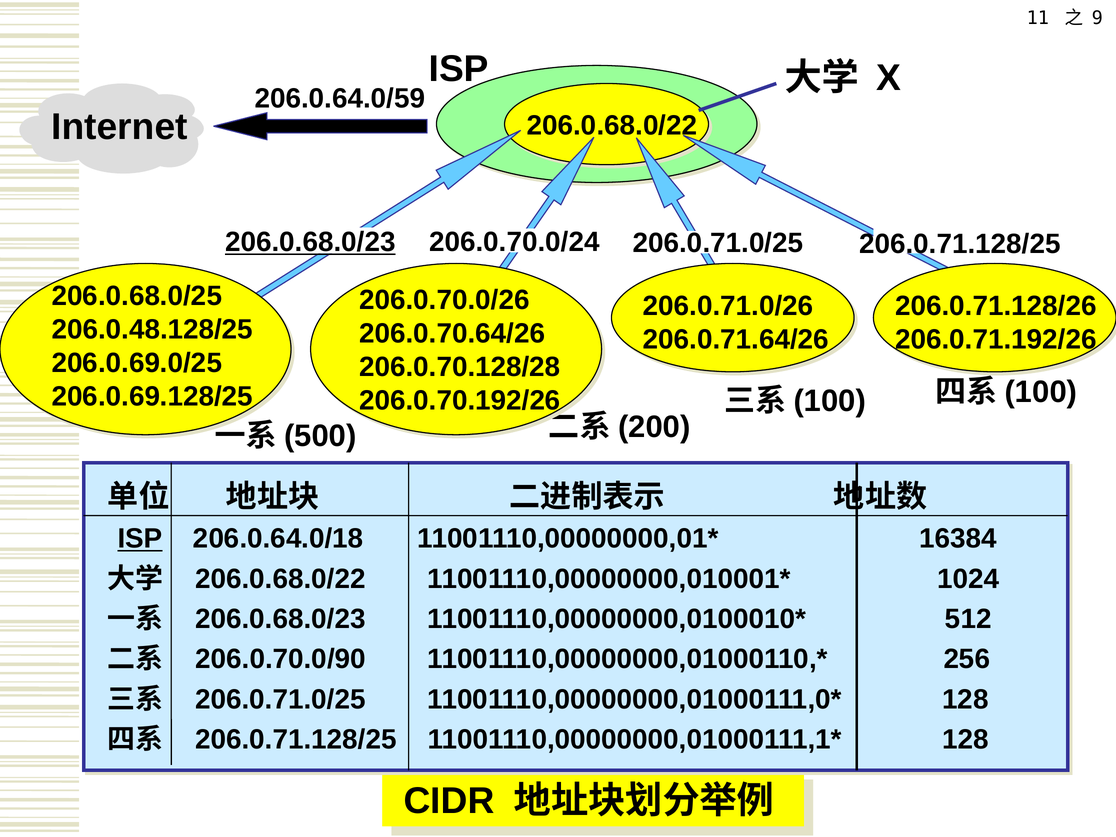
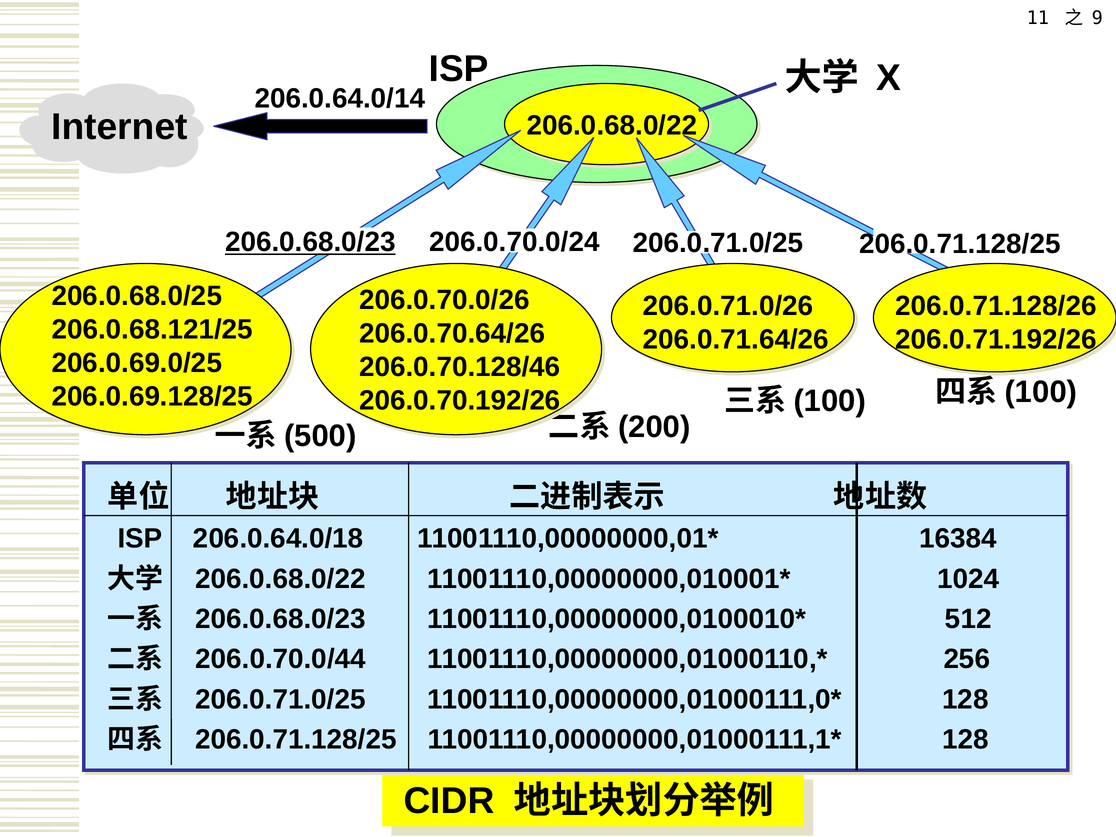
206.0.64.0/59: 206.0.64.0/59 -> 206.0.64.0/14
206.0.48.128/25: 206.0.48.128/25 -> 206.0.68.121/25
206.0.70.128/28: 206.0.70.128/28 -> 206.0.70.128/46
ISP at (140, 539) underline: present -> none
206.0.70.0/90: 206.0.70.0/90 -> 206.0.70.0/44
